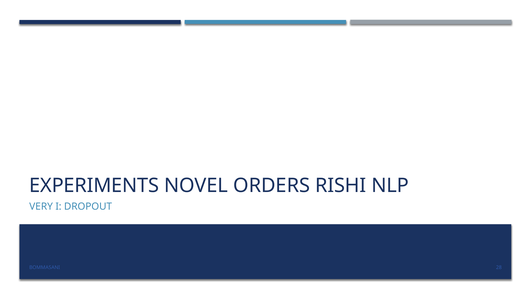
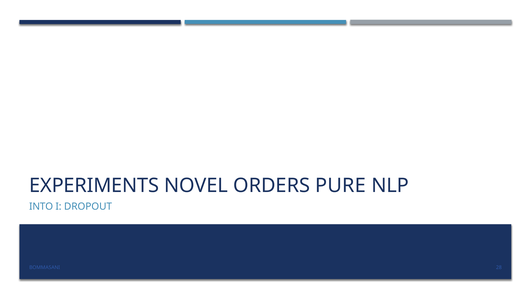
RISHI: RISHI -> PURE
VERY: VERY -> INTO
